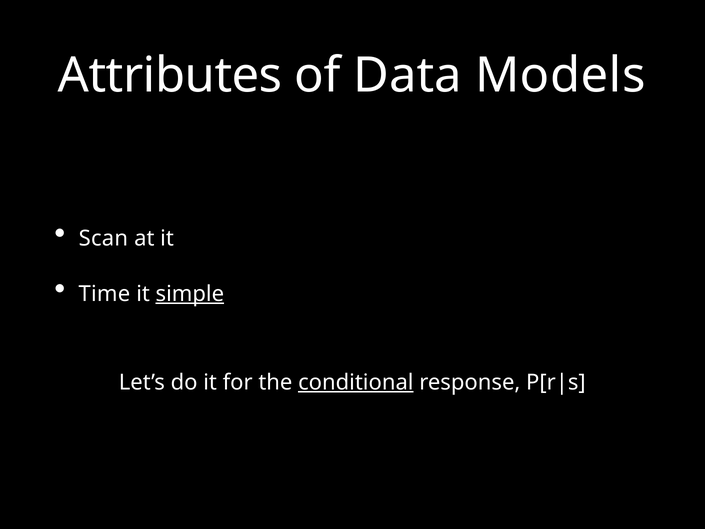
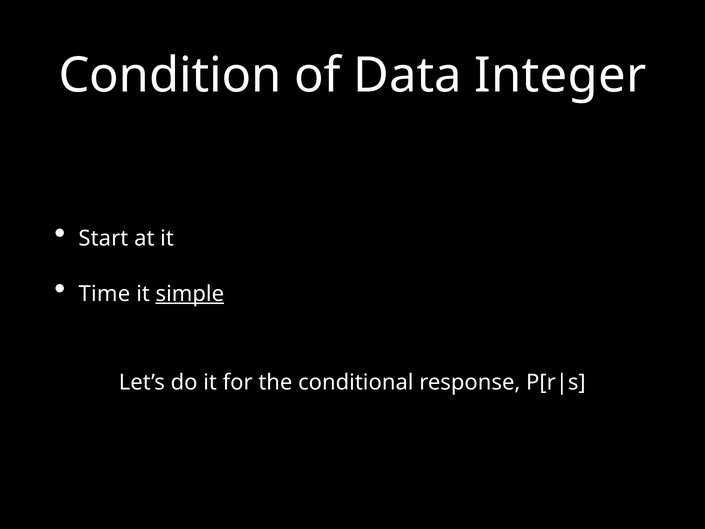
Attributes: Attributes -> Condition
Models: Models -> Integer
Scan: Scan -> Start
conditional underline: present -> none
